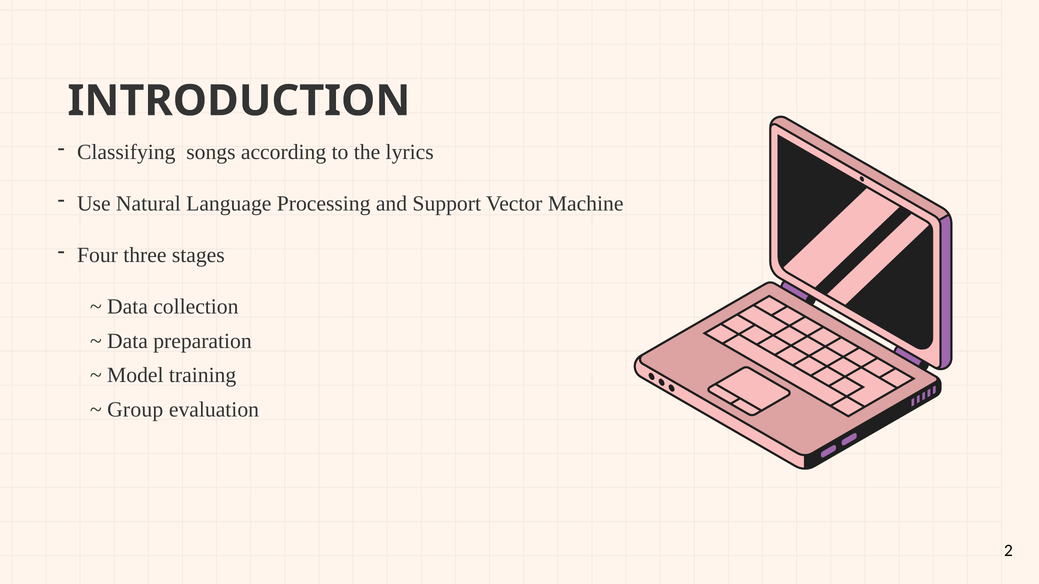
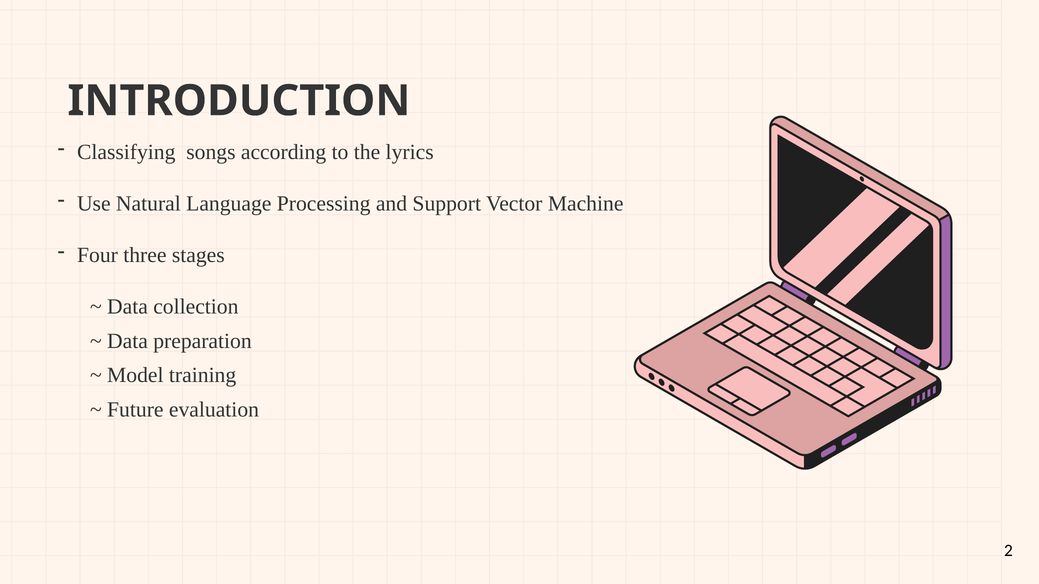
Group: Group -> Future
